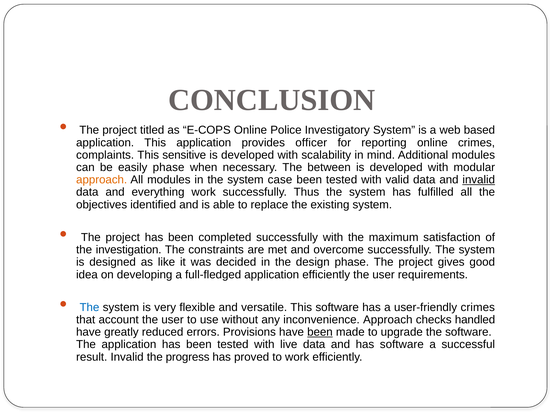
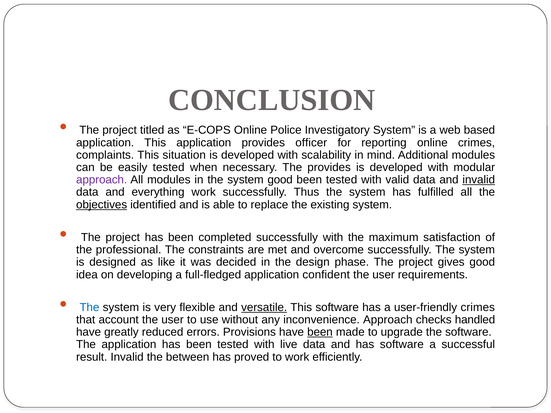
sensitive: sensitive -> situation
easily phase: phase -> tested
The between: between -> provides
approach at (102, 180) colour: orange -> purple
system case: case -> good
objectives underline: none -> present
investigation: investigation -> professional
application efficiently: efficiently -> confident
versatile underline: none -> present
progress: progress -> between
